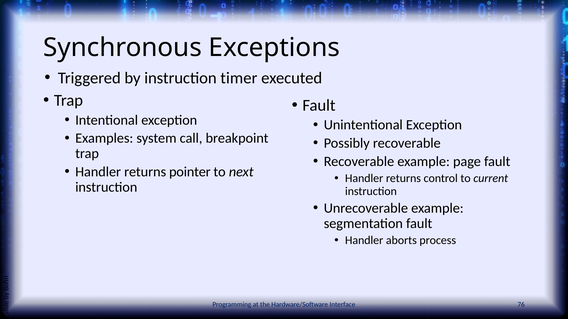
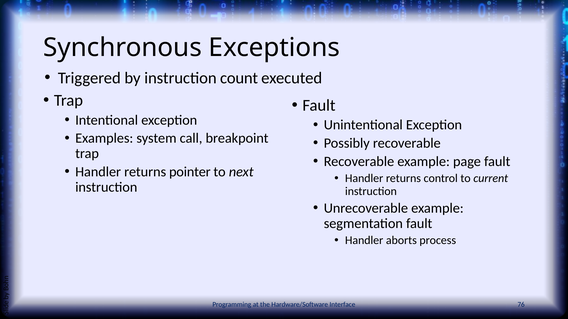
timer: timer -> count
